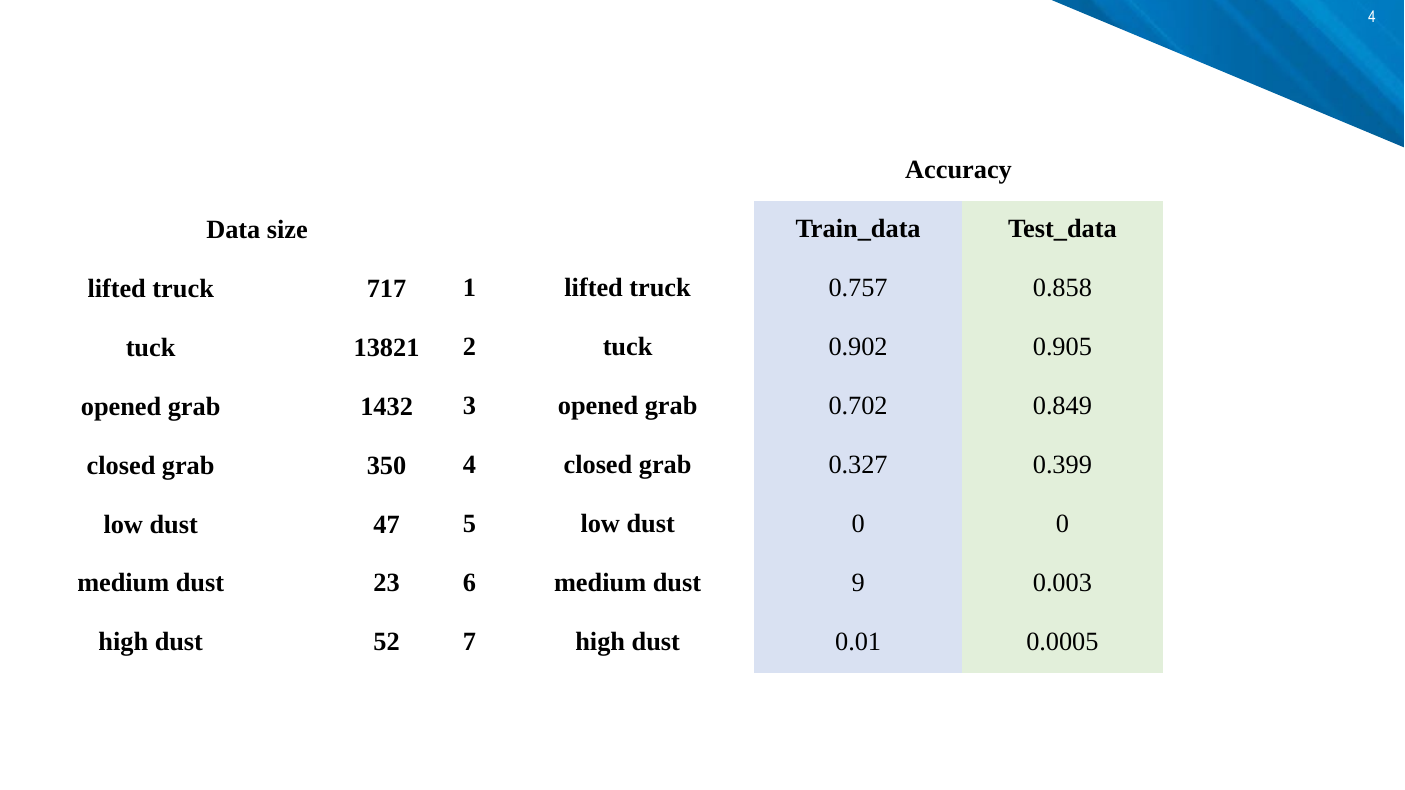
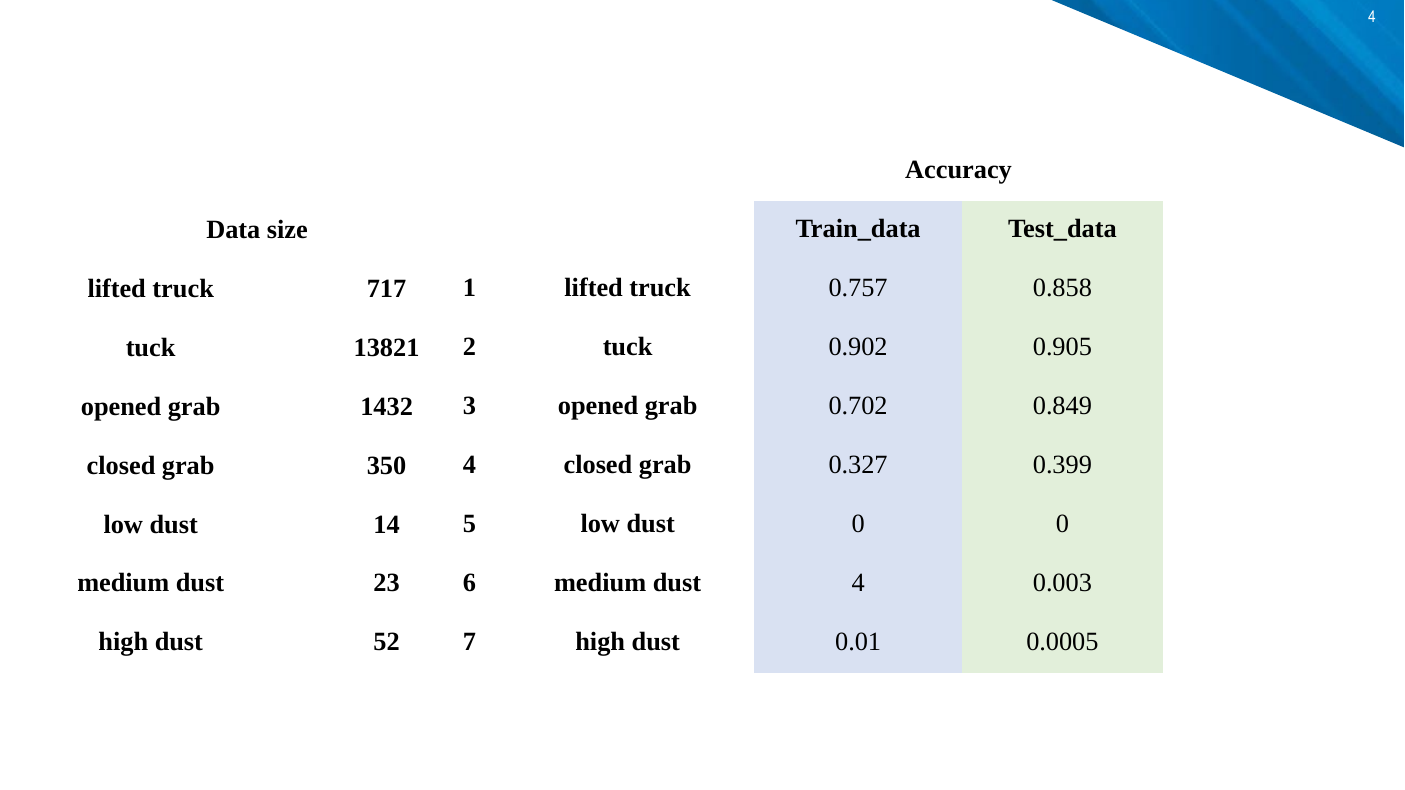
47: 47 -> 14
dust 9: 9 -> 4
